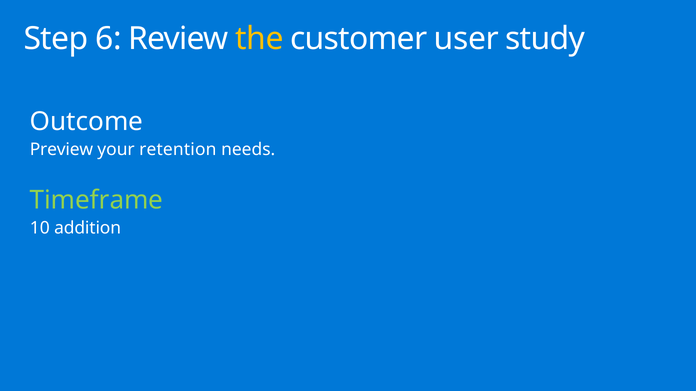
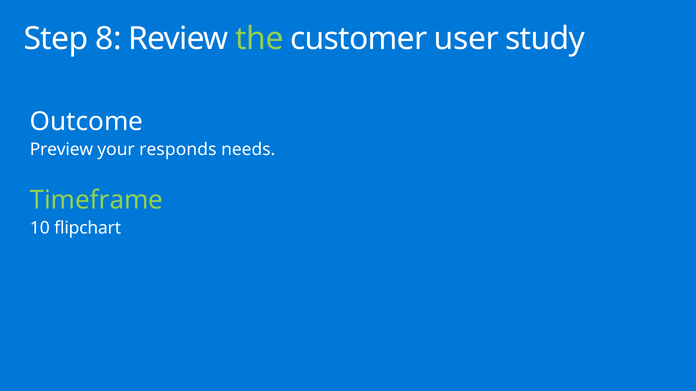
6: 6 -> 8
the colour: yellow -> light green
retention: retention -> responds
addition: addition -> flipchart
